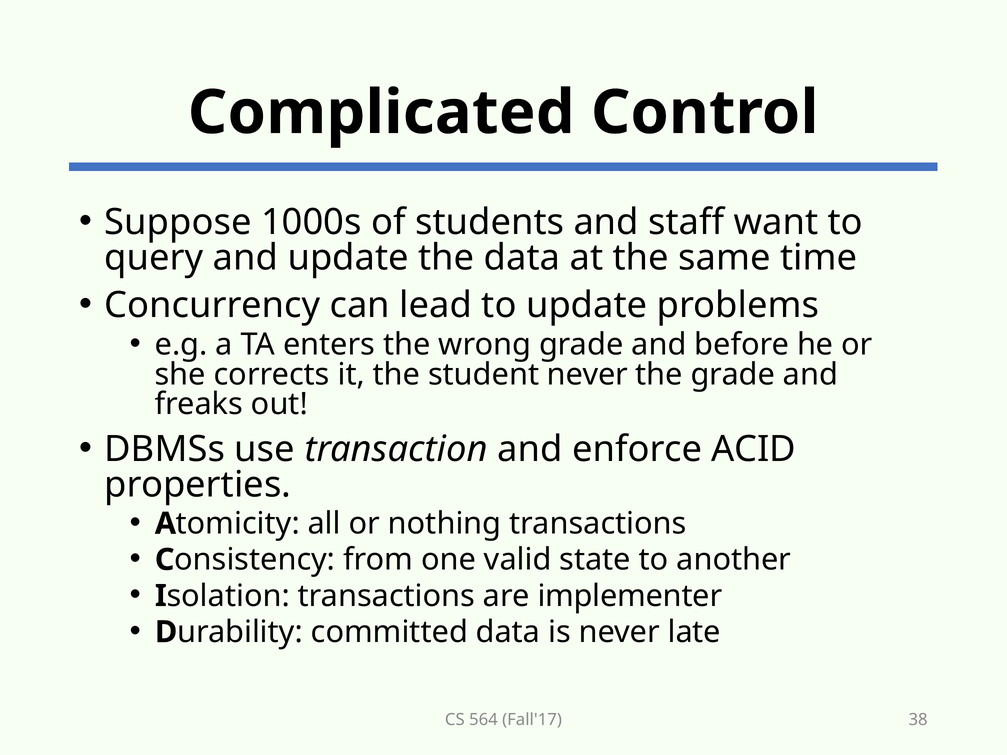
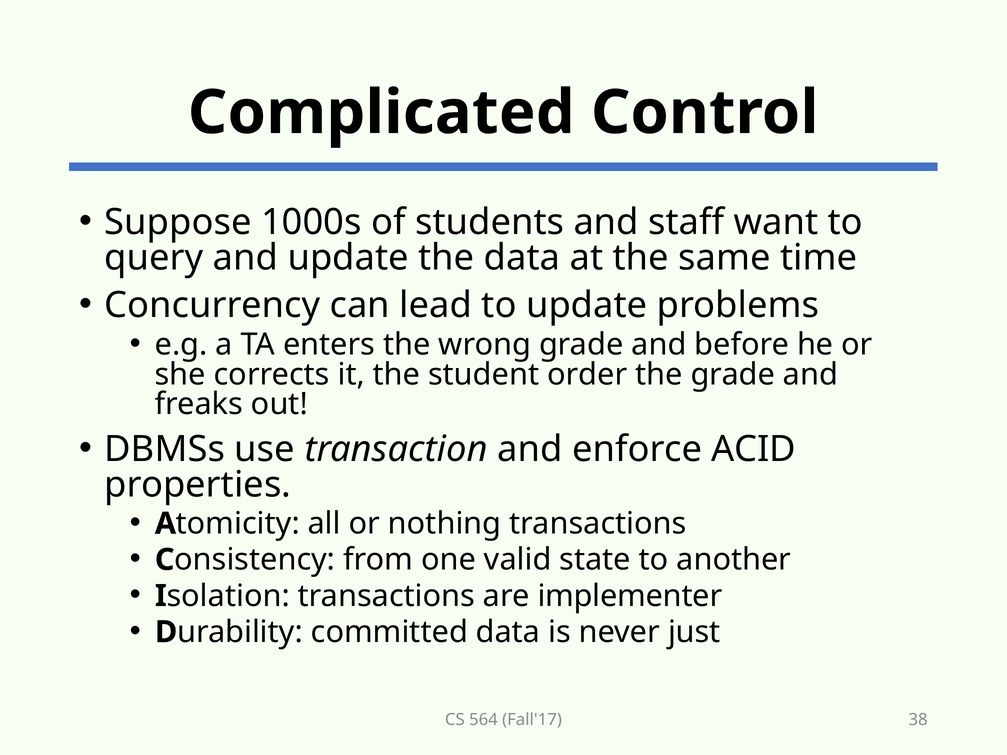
student never: never -> order
late: late -> just
